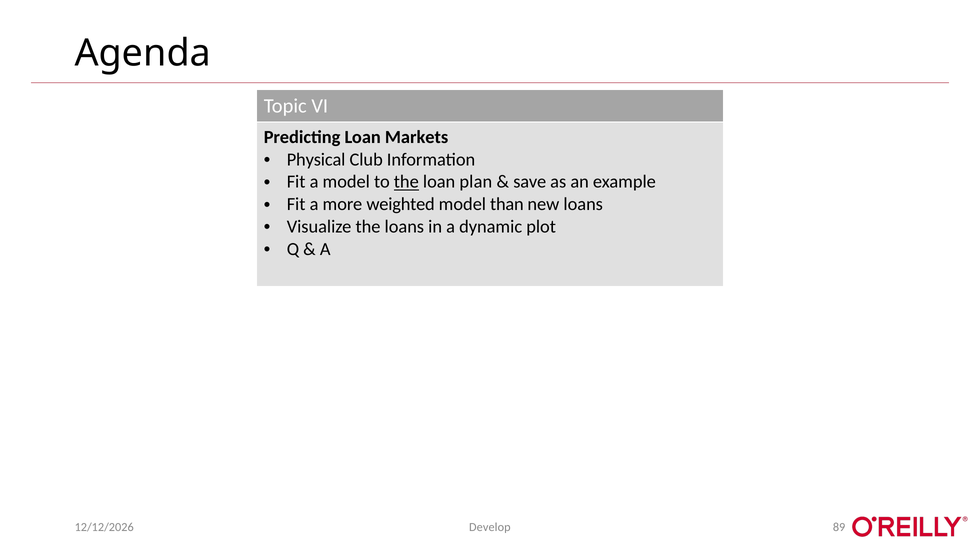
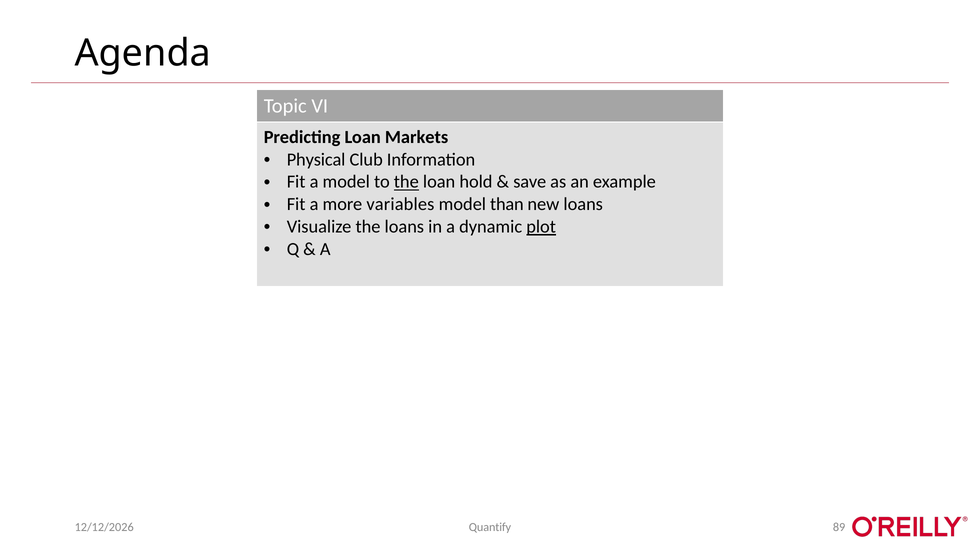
plan: plan -> hold
weighted: weighted -> variables
plot underline: none -> present
Develop: Develop -> Quantify
